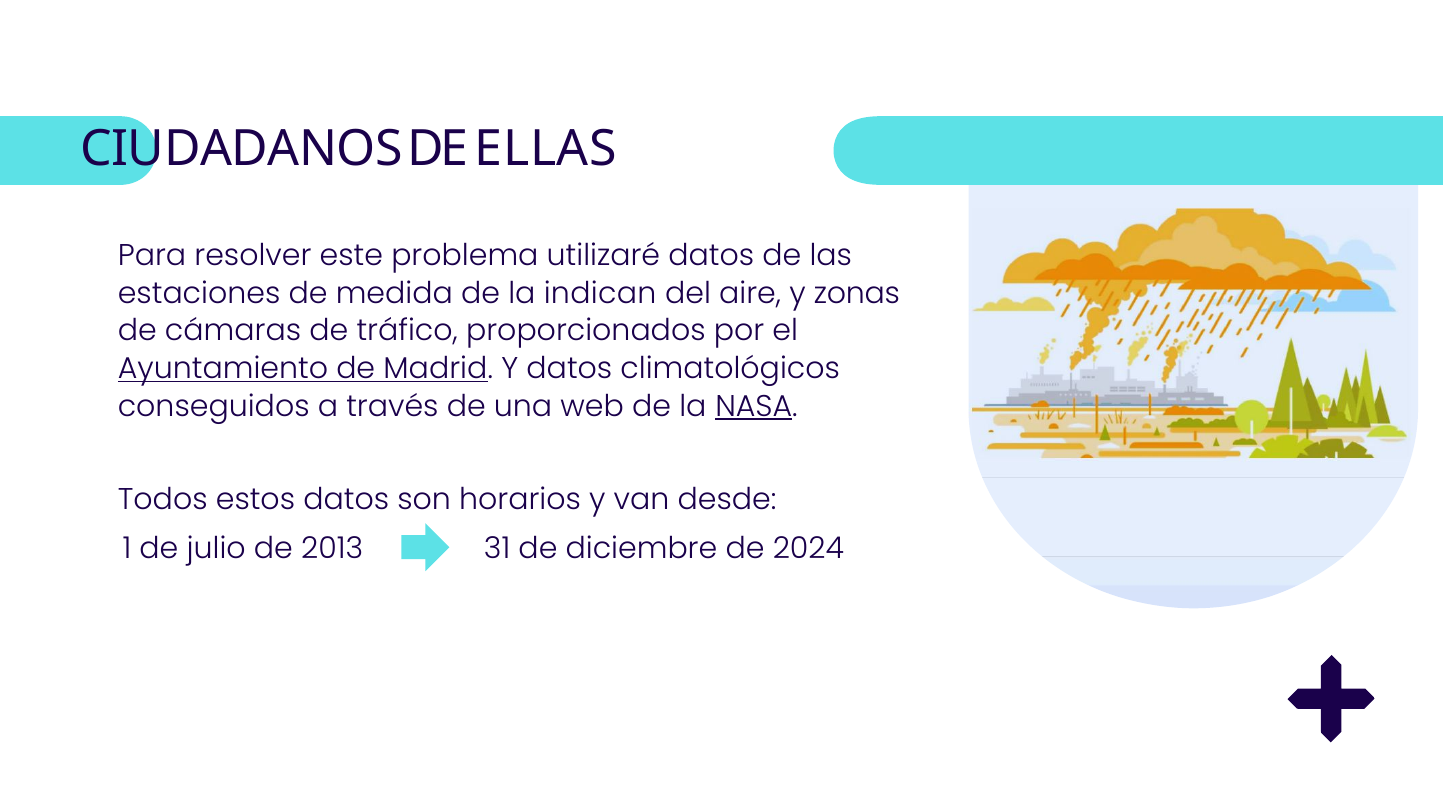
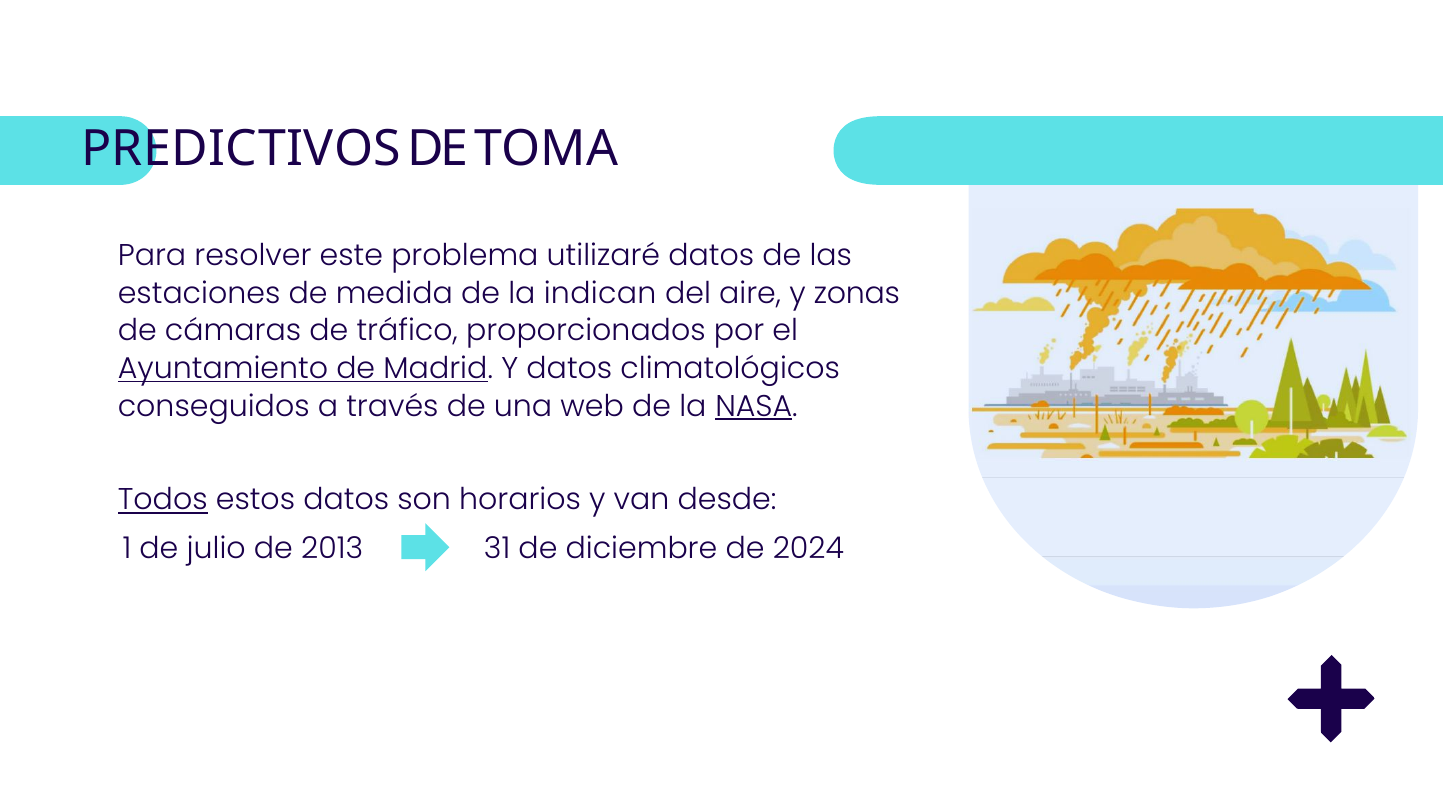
CIUDADANOS: CIUDADANOS -> PREDICTIVOS
ELLAS: ELLAS -> TOMA
Todos underline: none -> present
